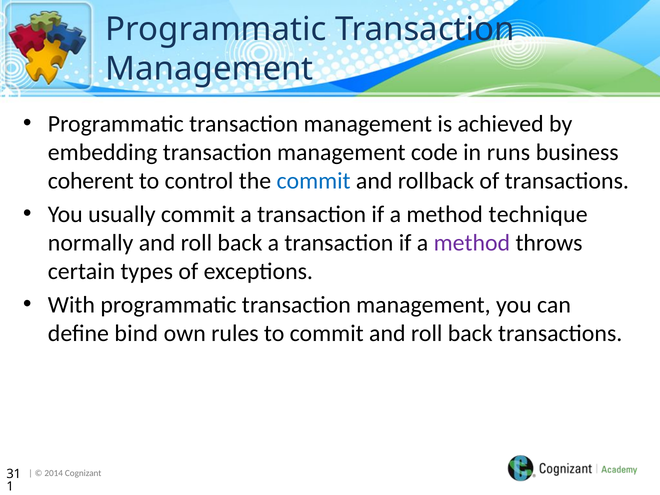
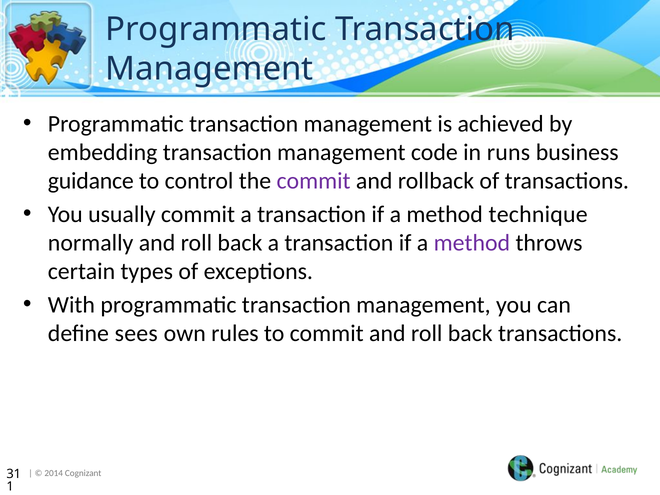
coherent: coherent -> guidance
commit at (314, 181) colour: blue -> purple
bind: bind -> sees
